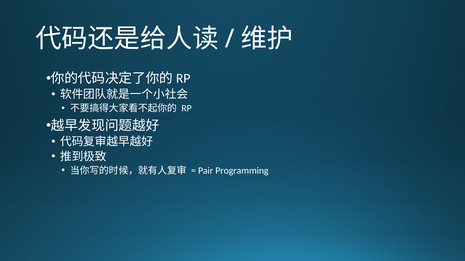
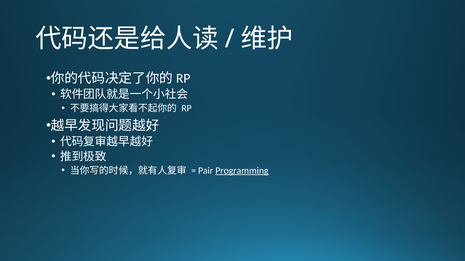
Programming underline: none -> present
